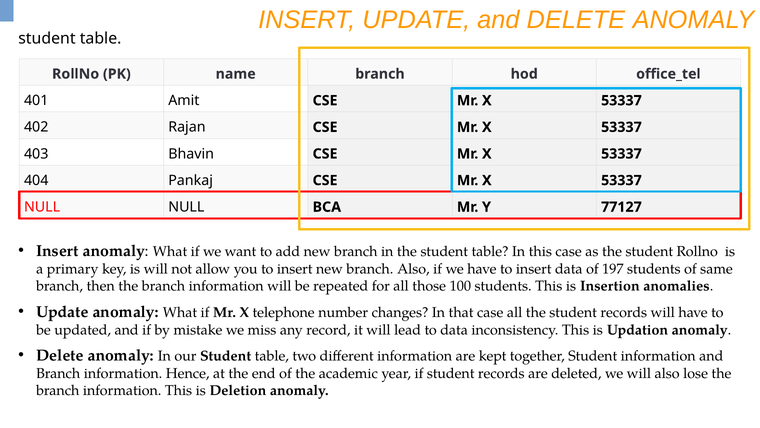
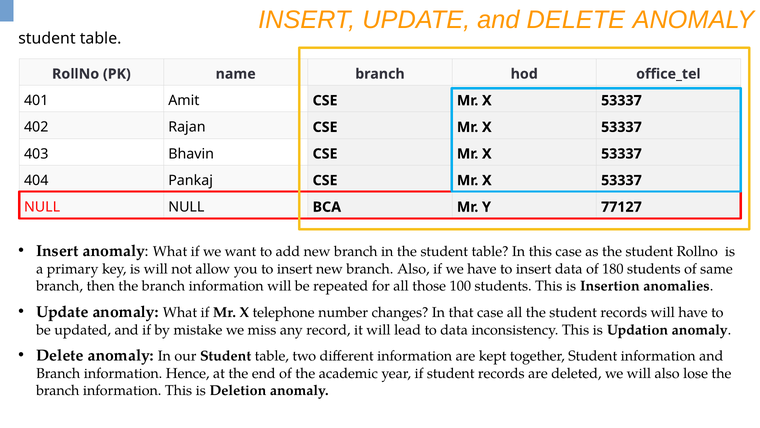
197: 197 -> 180
